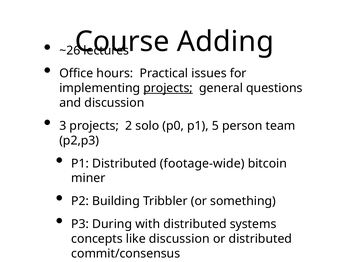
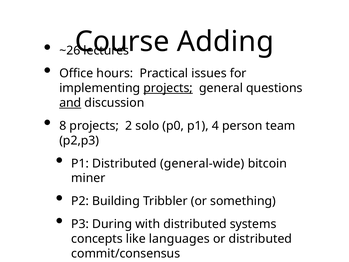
and underline: none -> present
3: 3 -> 8
5: 5 -> 4
footage-wide: footage-wide -> general-wide
like discussion: discussion -> languages
